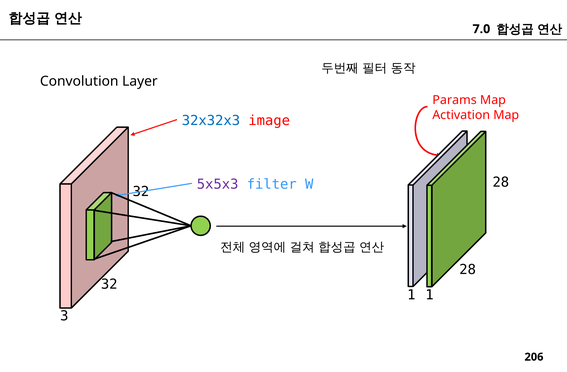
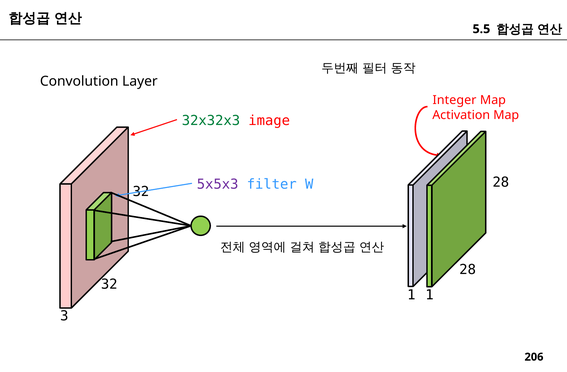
7.0: 7.0 -> 5.5
Params: Params -> Integer
32x32x3 colour: blue -> green
